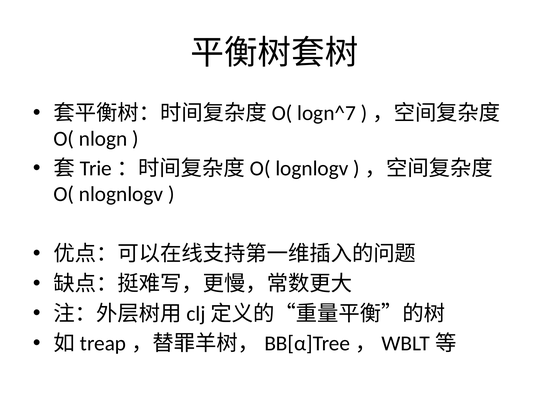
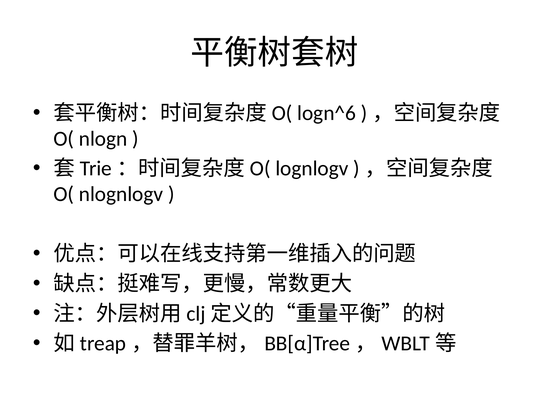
logn^7: logn^7 -> logn^6
